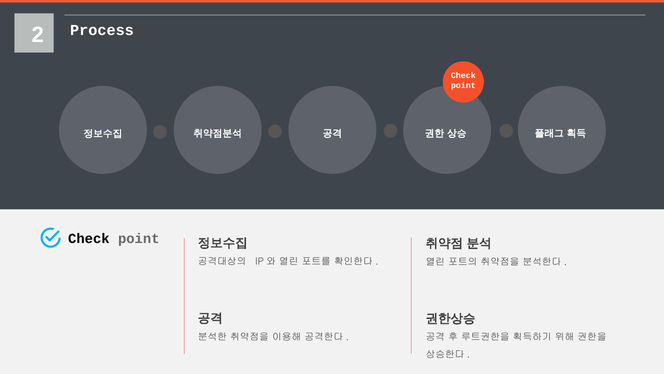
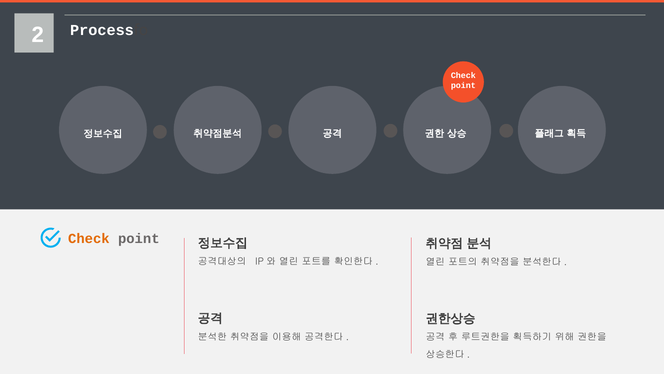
Check at (89, 238) colour: black -> orange
